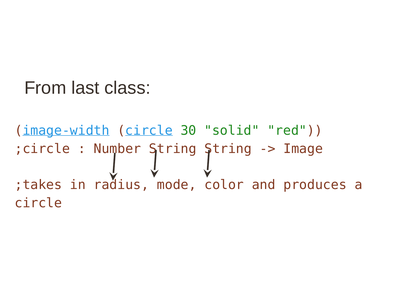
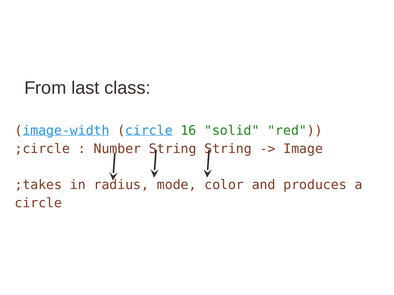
30: 30 -> 16
